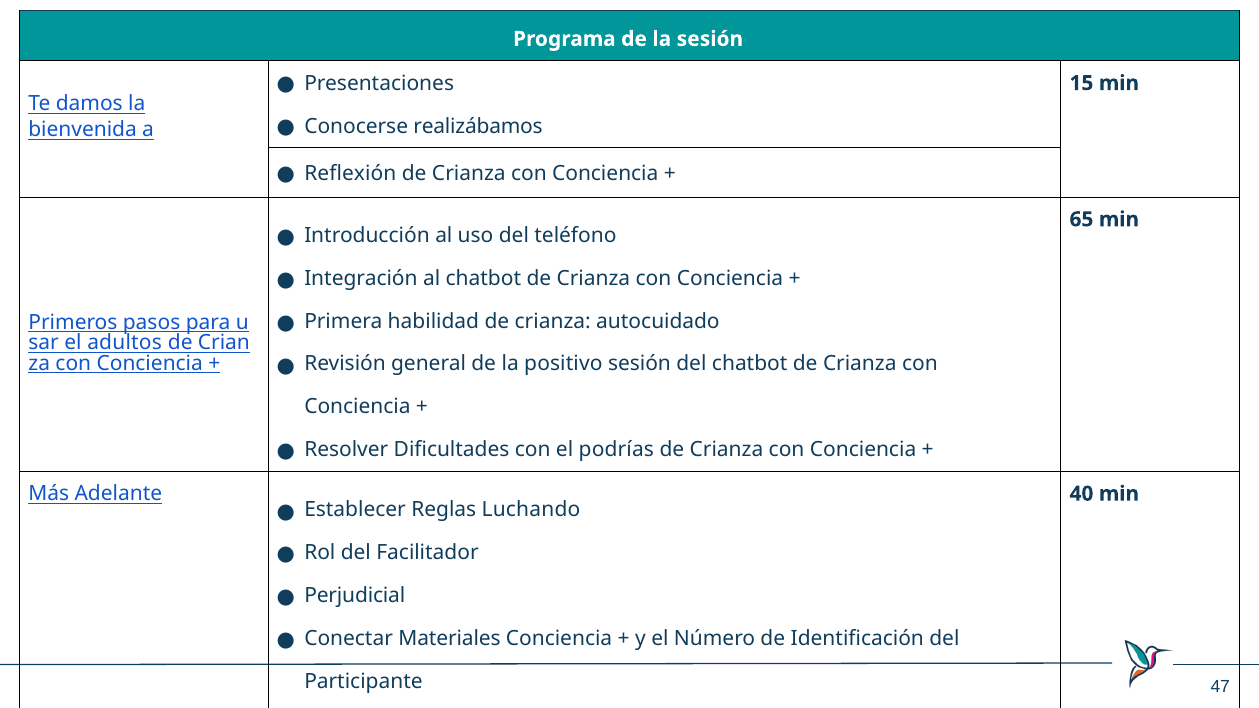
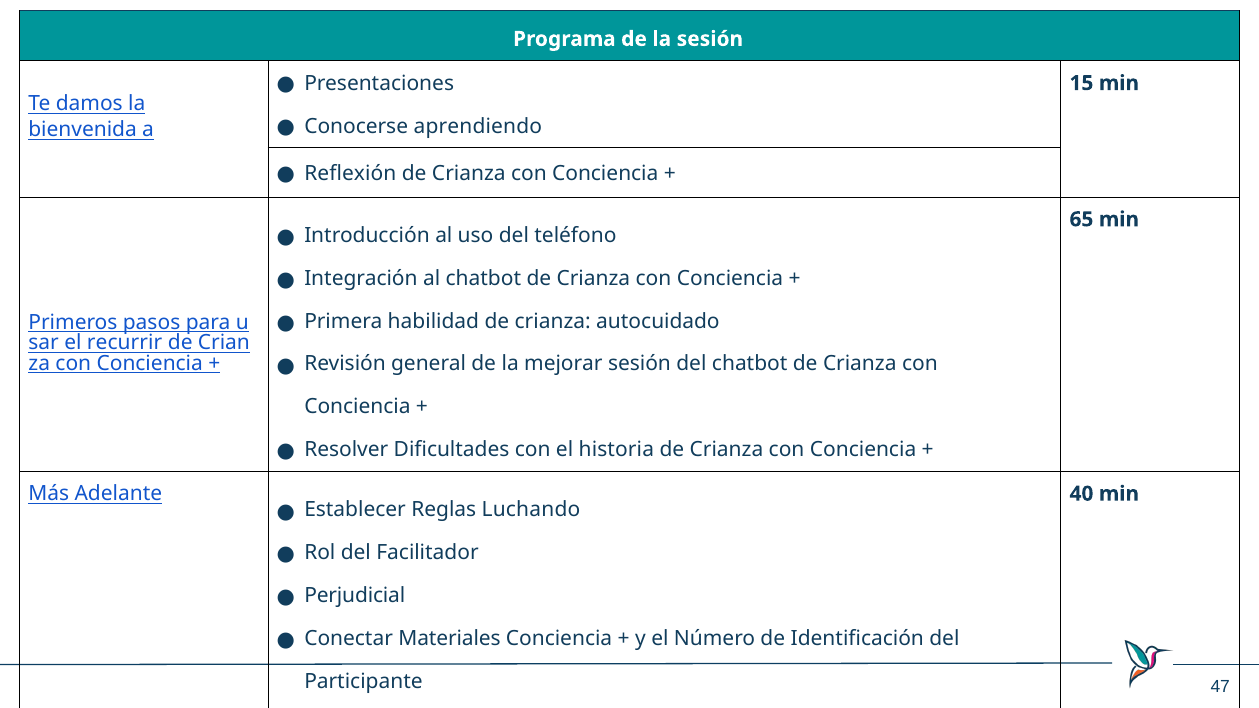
realizábamos: realizábamos -> aprendiendo
adultos: adultos -> recurrir
positivo: positivo -> mejorar
podrías: podrías -> historia
